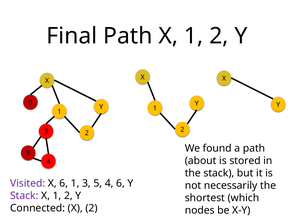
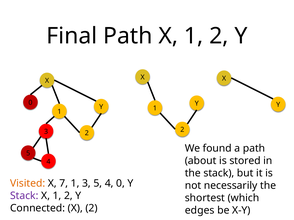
Visited colour: purple -> orange
X 6: 6 -> 7
4 6: 6 -> 0
nodes: nodes -> edges
